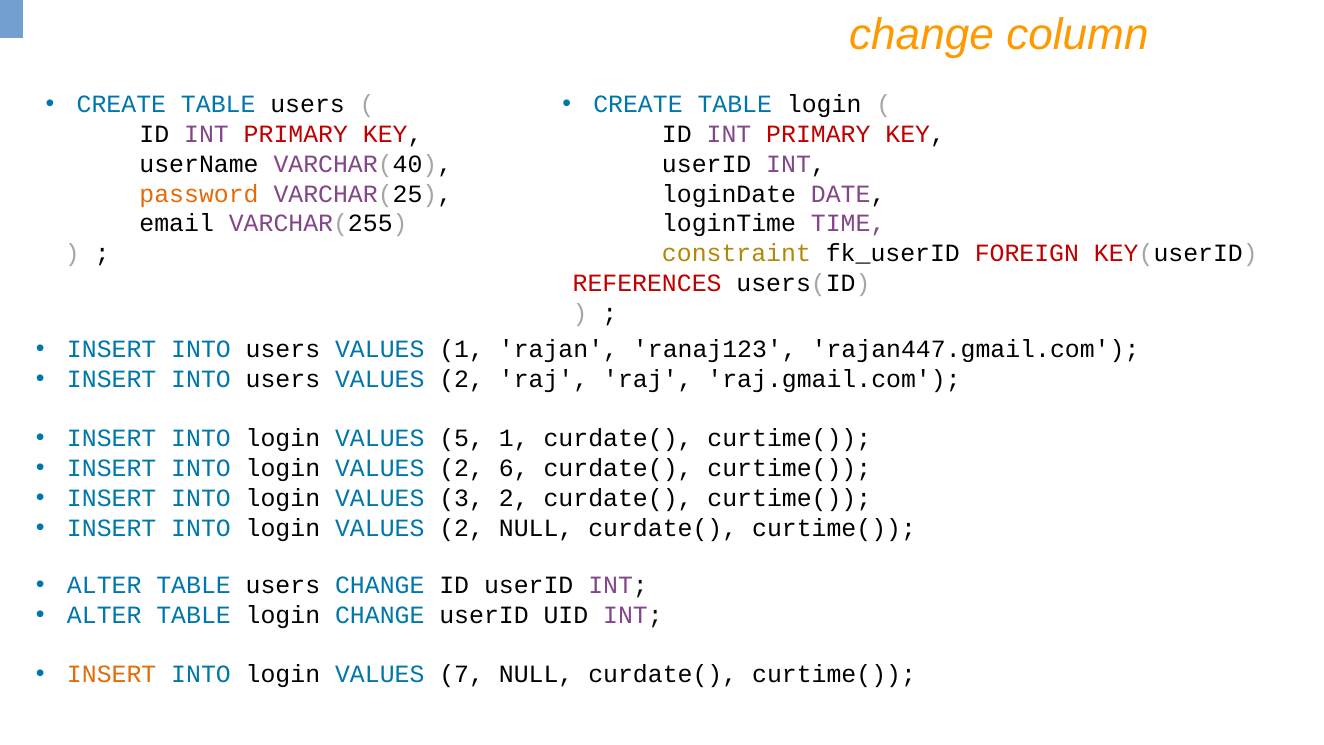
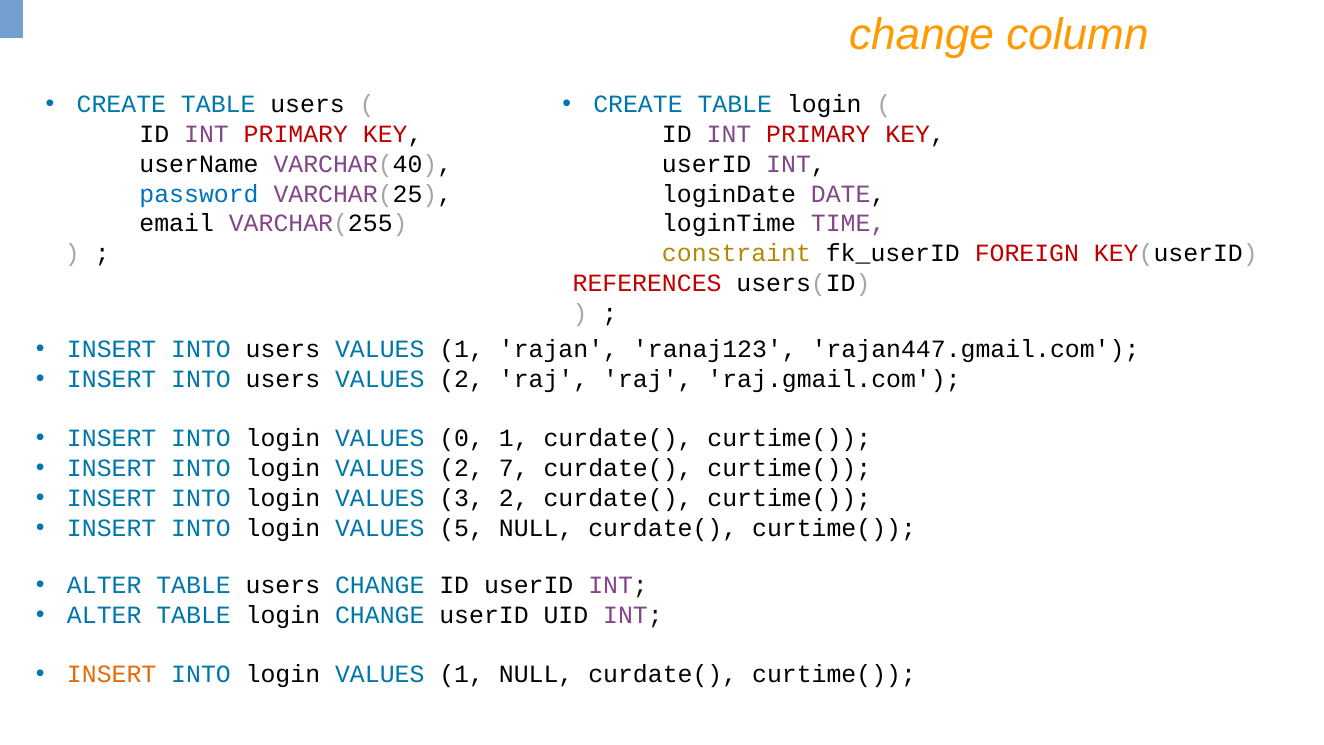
password colour: orange -> blue
5: 5 -> 0
6: 6 -> 7
2 at (462, 528): 2 -> 5
login VALUES 7: 7 -> 1
